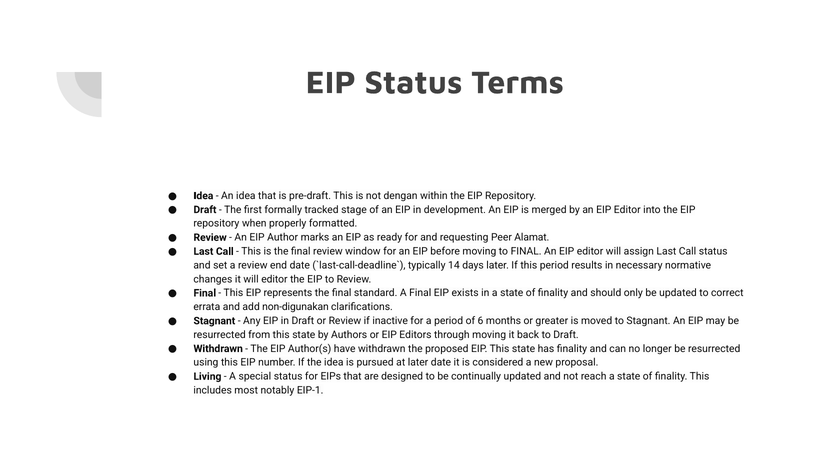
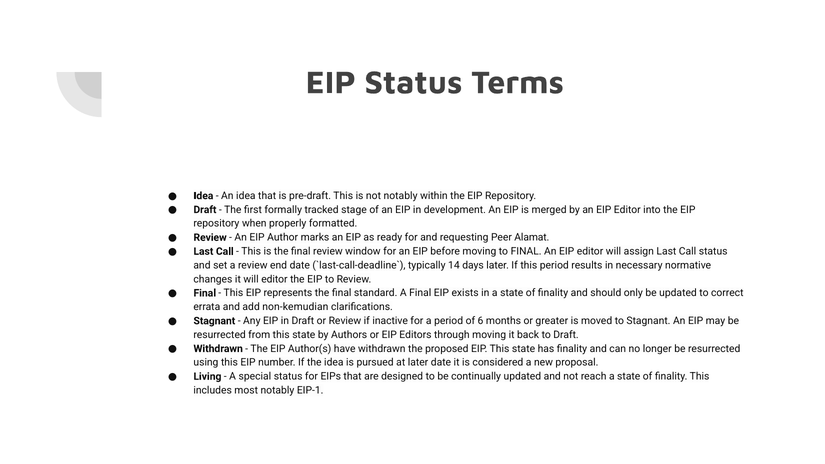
not dengan: dengan -> notably
non-digunakan: non-digunakan -> non-kemudian
